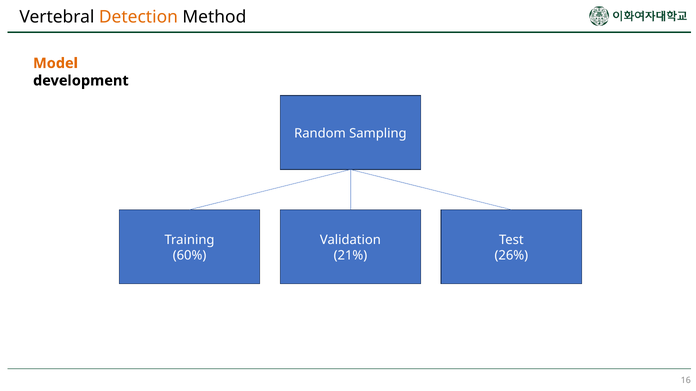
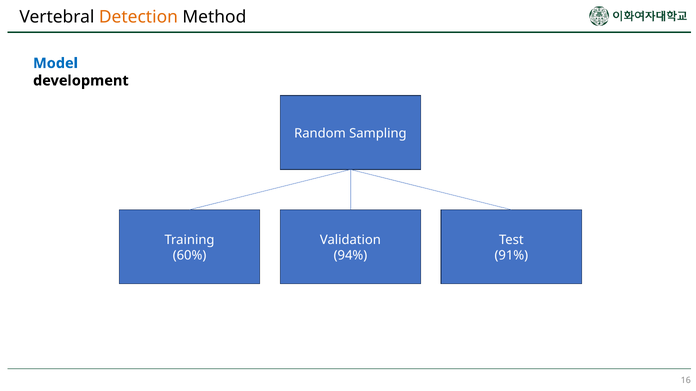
Model colour: orange -> blue
21%: 21% -> 94%
26%: 26% -> 91%
